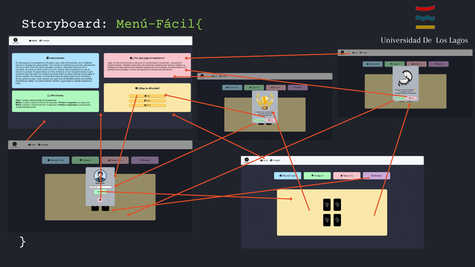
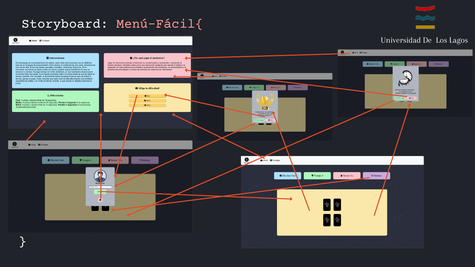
Menú-Fácil{ colour: light green -> pink
